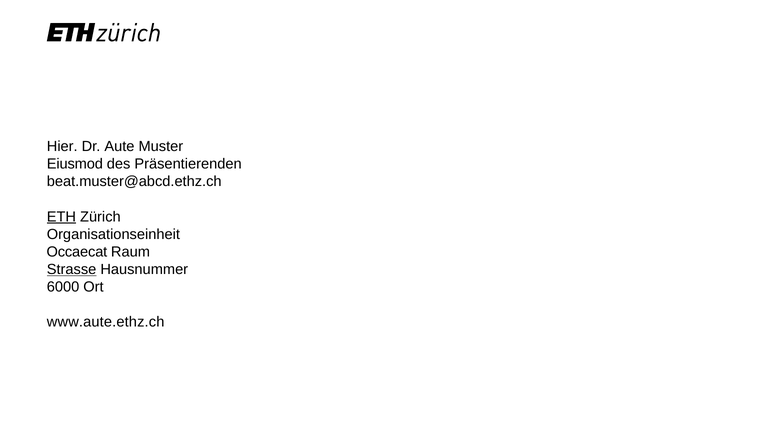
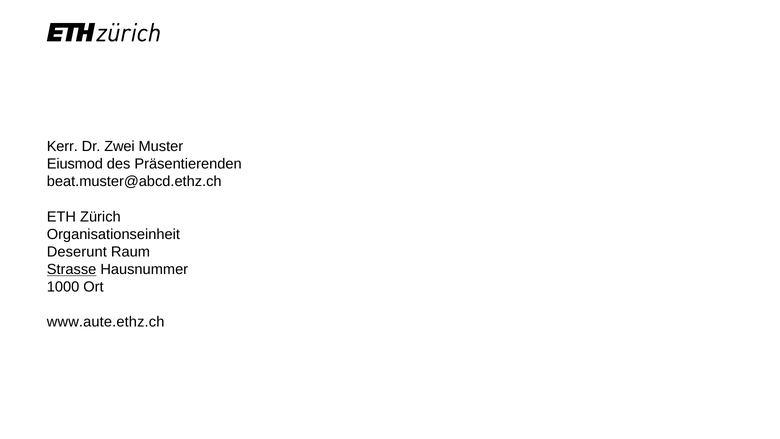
Hier: Hier -> Kerr
Aute: Aute -> Zwei
ETH underline: present -> none
Occaecat: Occaecat -> Deserunt
6000: 6000 -> 1000
